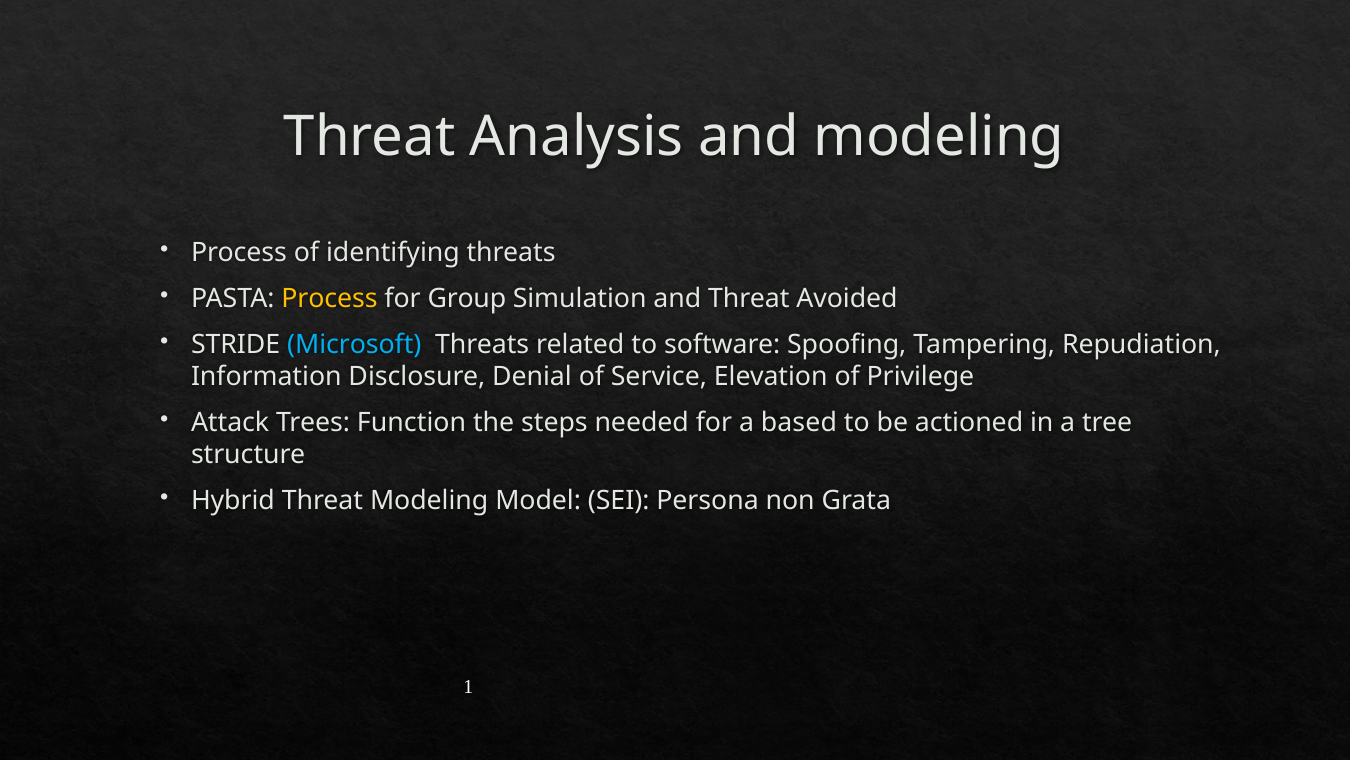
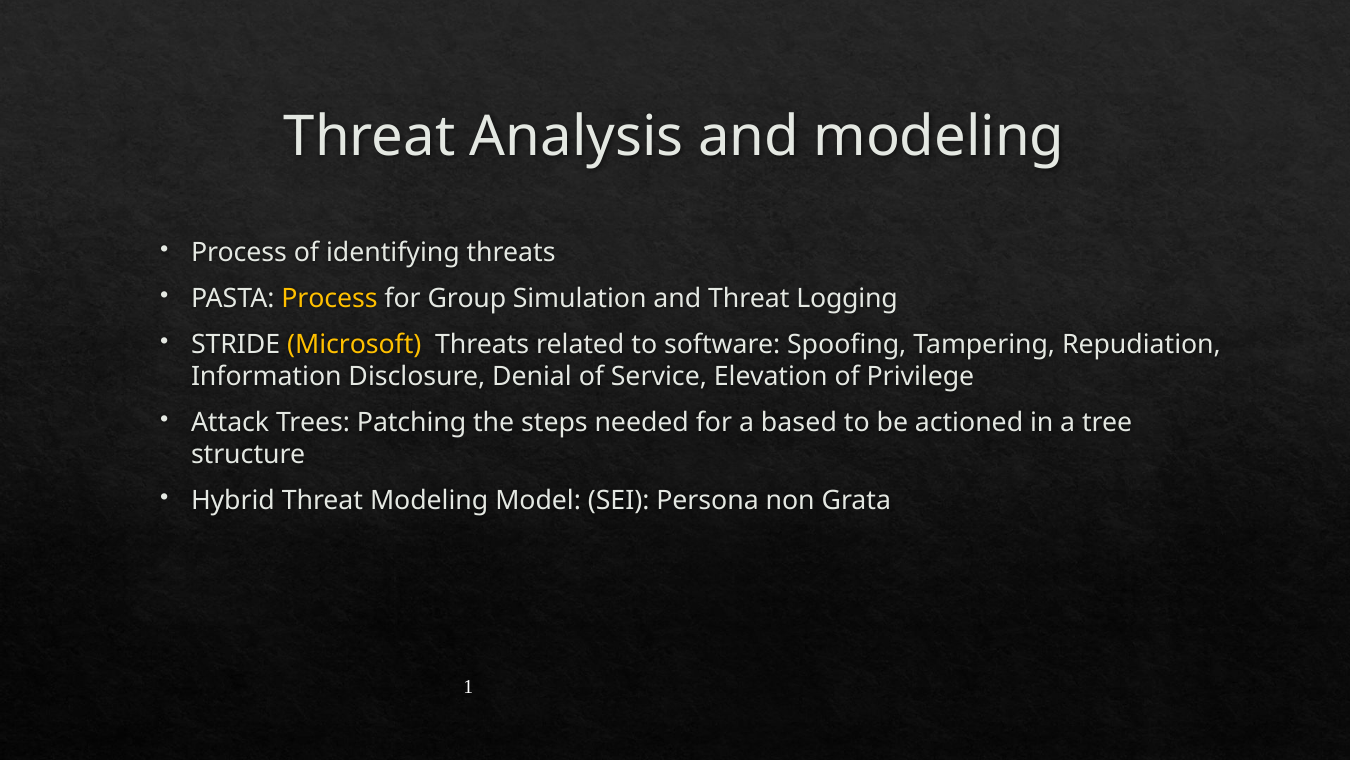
Avoided: Avoided -> Logging
Microsoft colour: light blue -> yellow
Function: Function -> Patching
